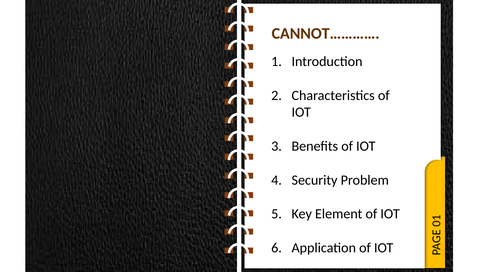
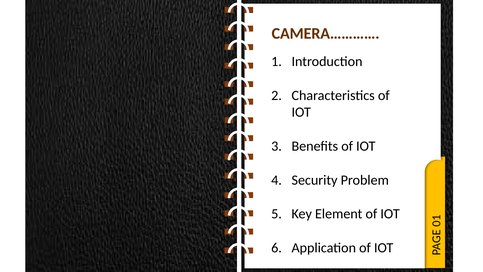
CANNOT…………: CANNOT………… -> CAMERA…………
